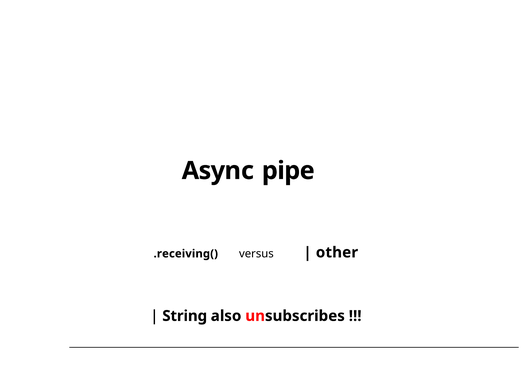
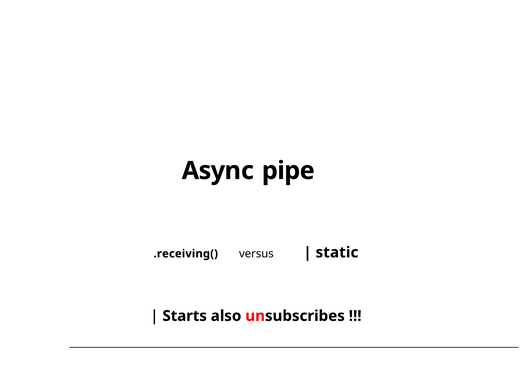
other: other -> static
String: String -> Starts
